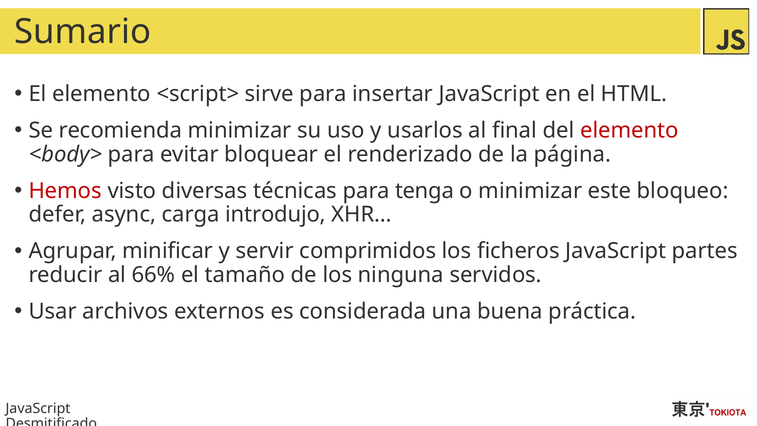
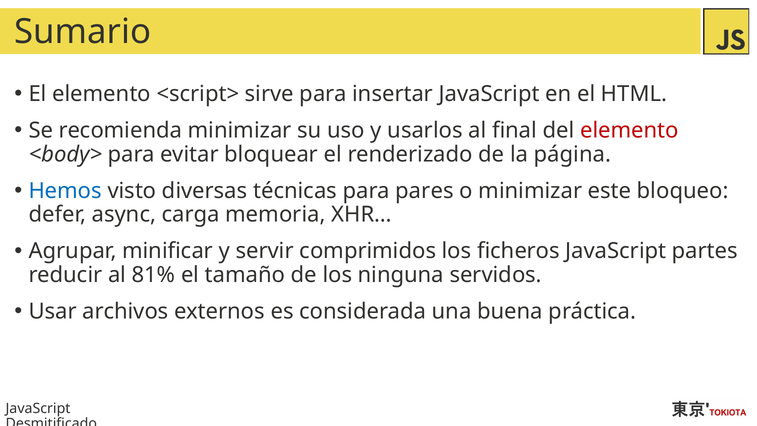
Hemos colour: red -> blue
tenga: tenga -> pares
introdujo: introdujo -> memoria
66%: 66% -> 81%
